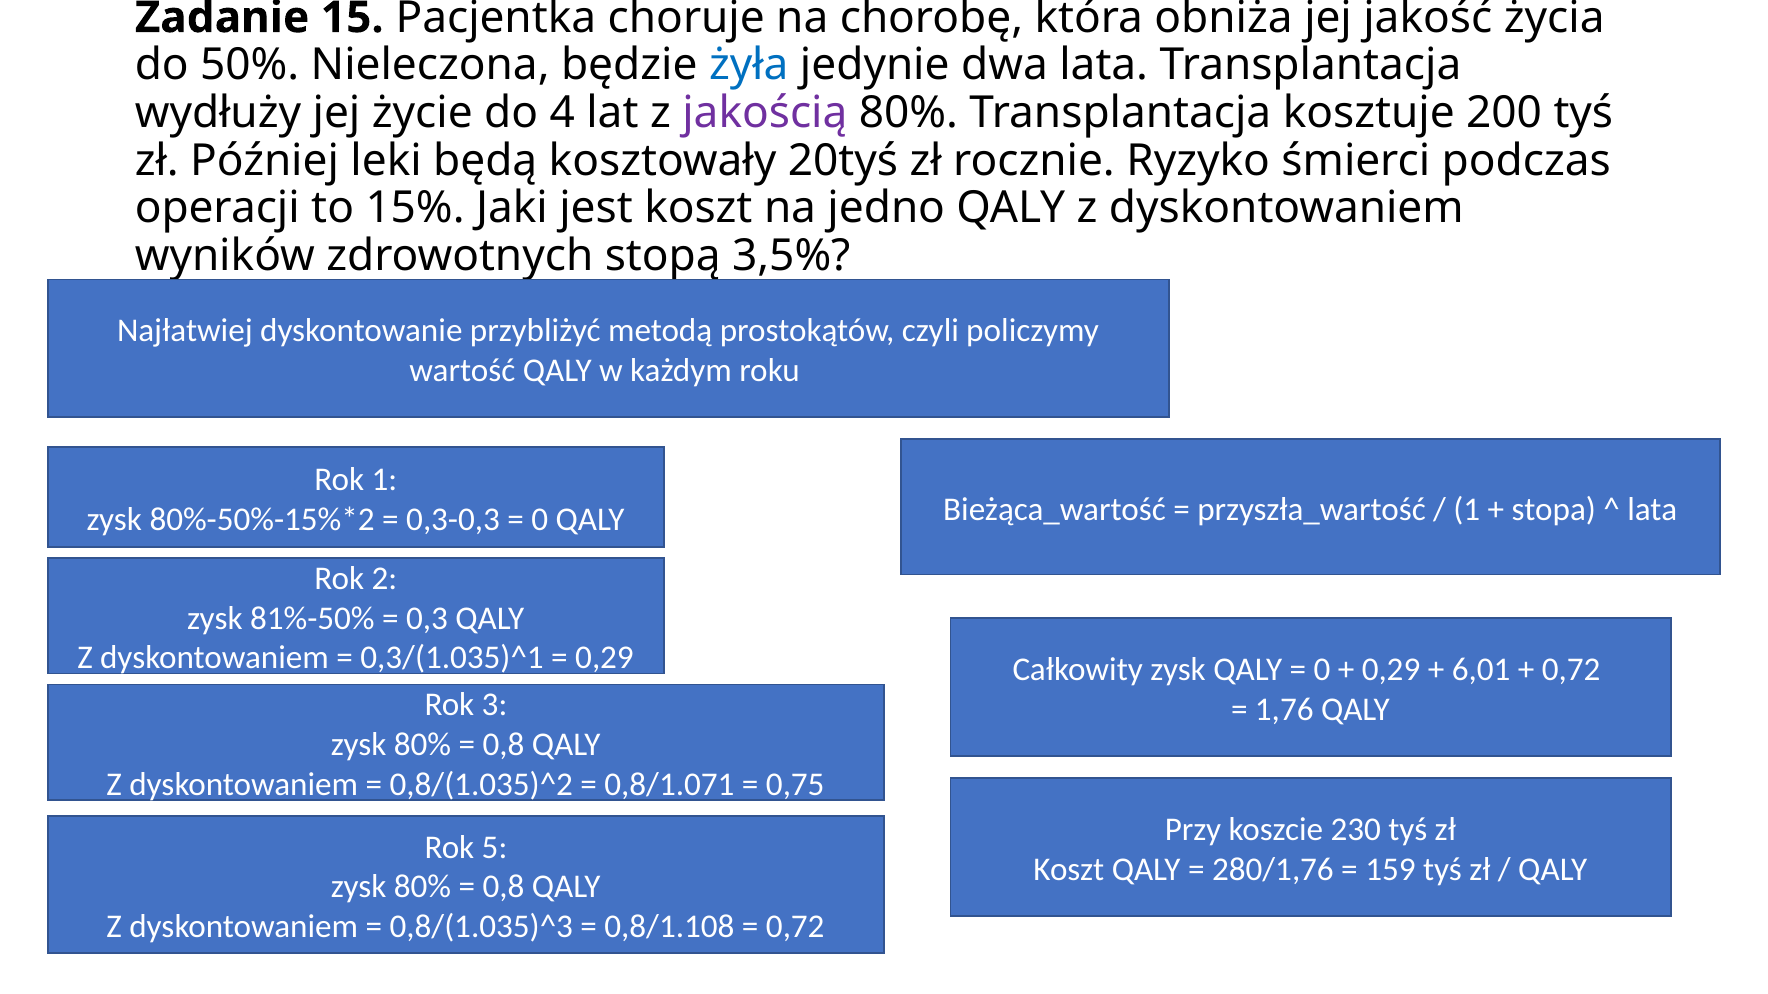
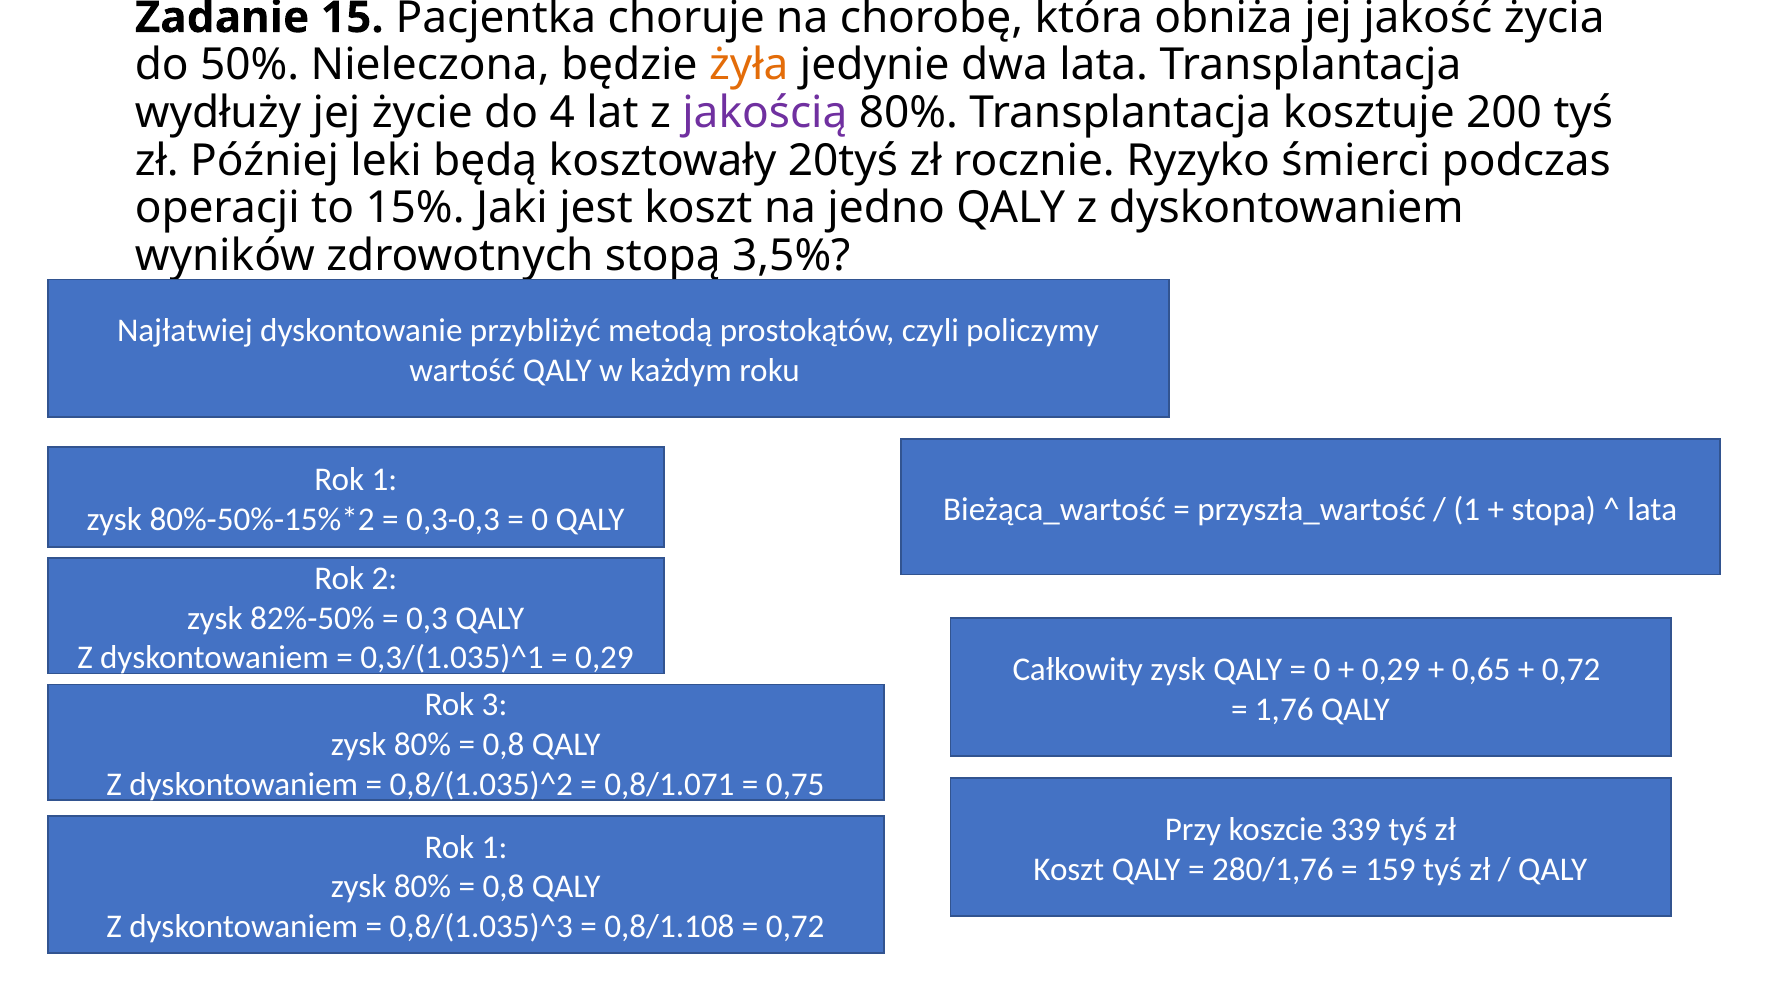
żyła colour: blue -> orange
81%-50%: 81%-50% -> 82%-50%
6,01: 6,01 -> 0,65
230: 230 -> 339
5 at (495, 848): 5 -> 1
